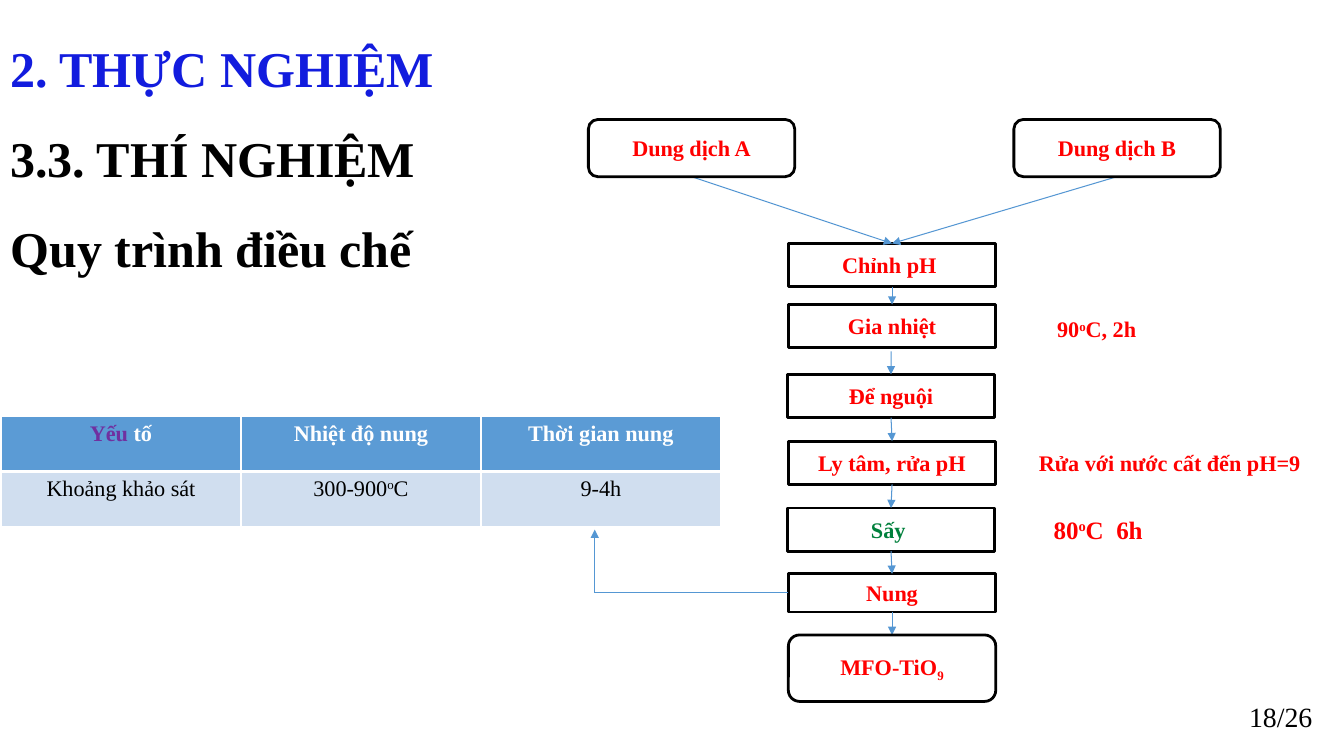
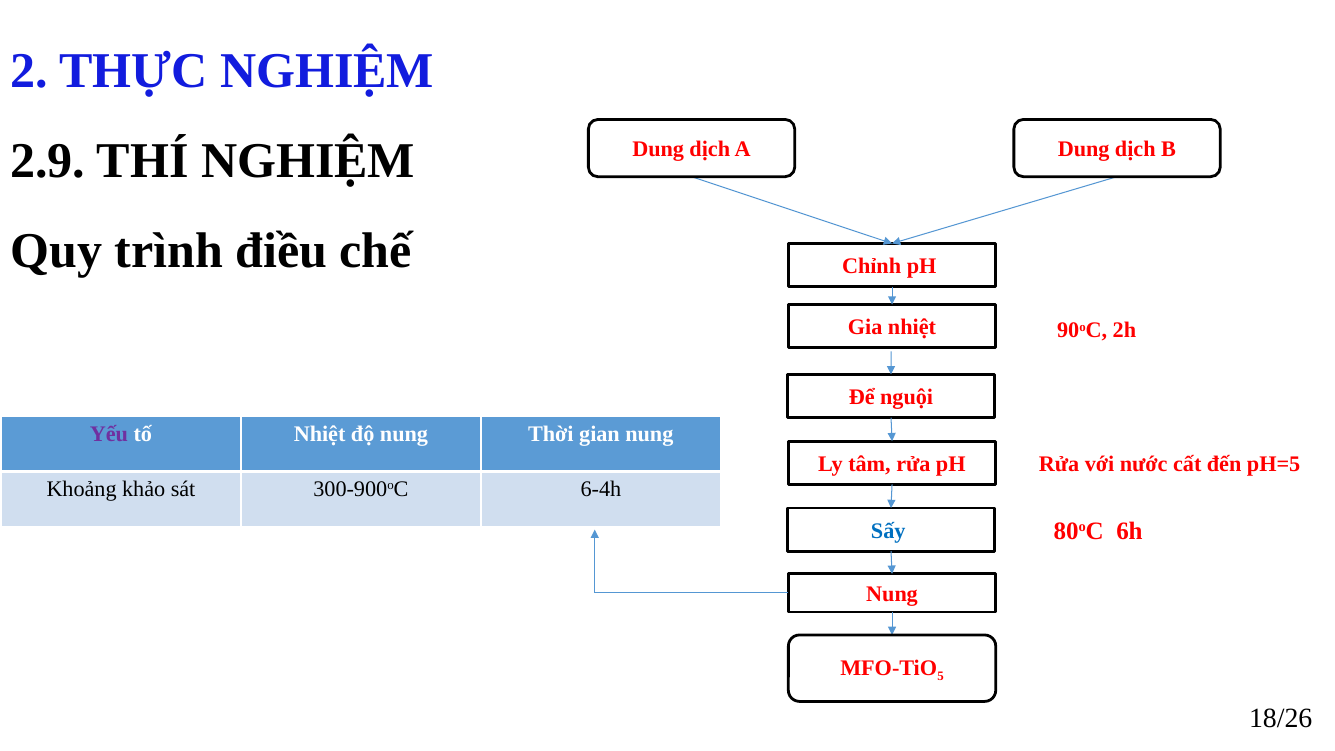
3.3: 3.3 -> 2.9
pH=9: pH=9 -> pH=5
9-4h: 9-4h -> 6-4h
Sấy colour: green -> blue
9: 9 -> 5
